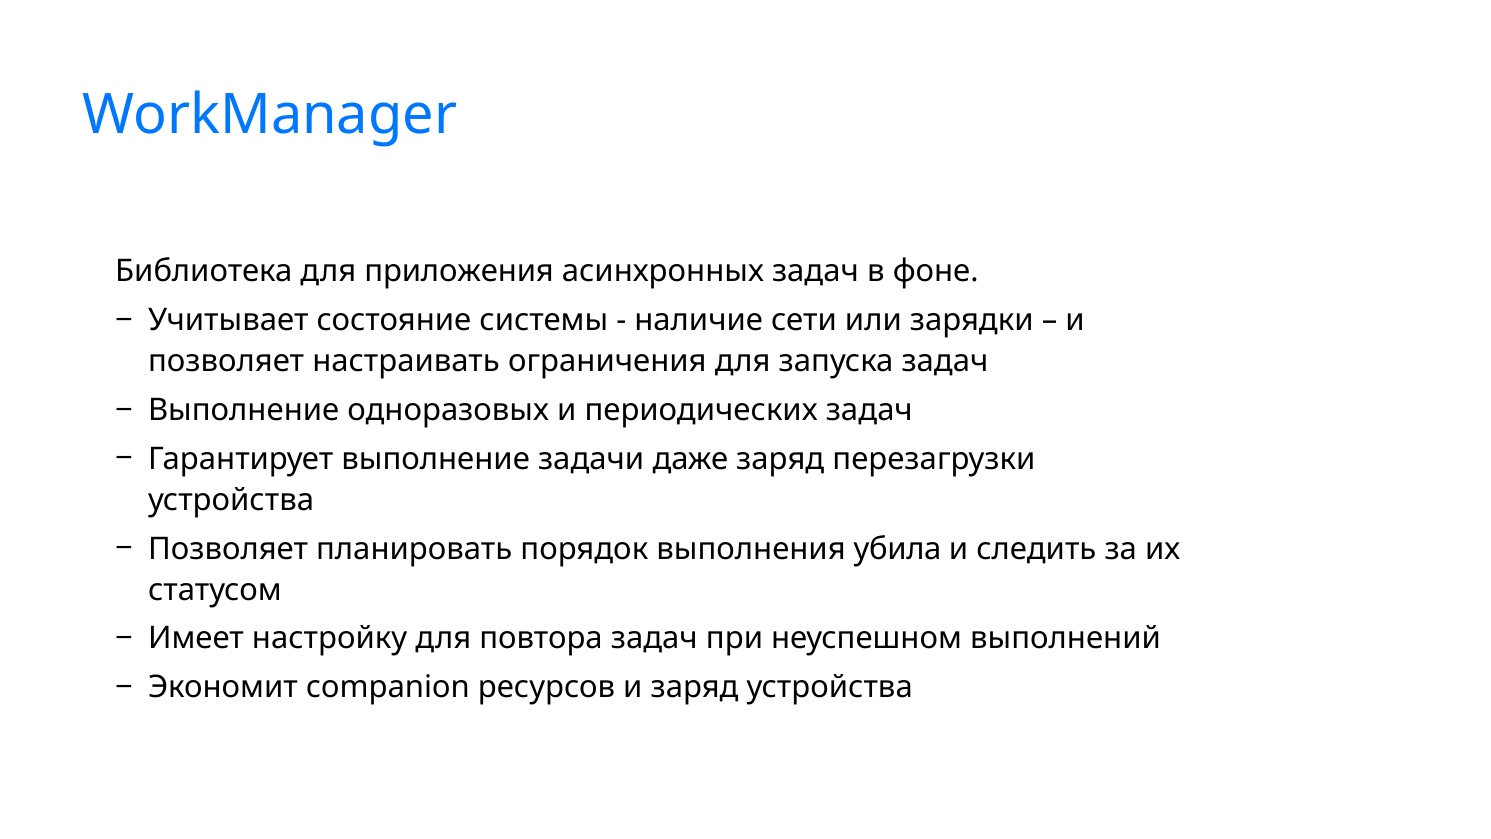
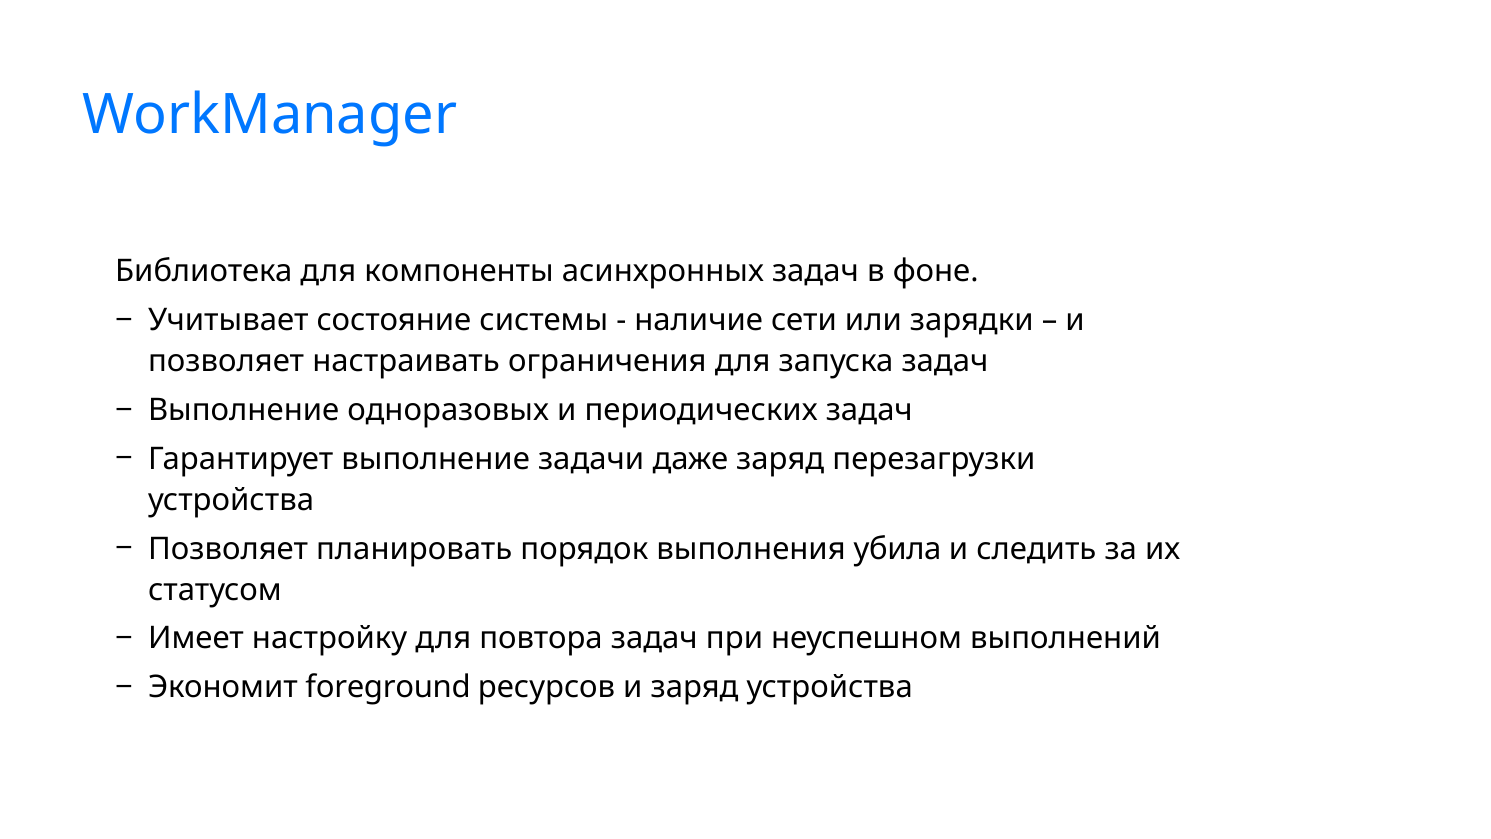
приложения: приложения -> компоненты
companion: companion -> foreground
